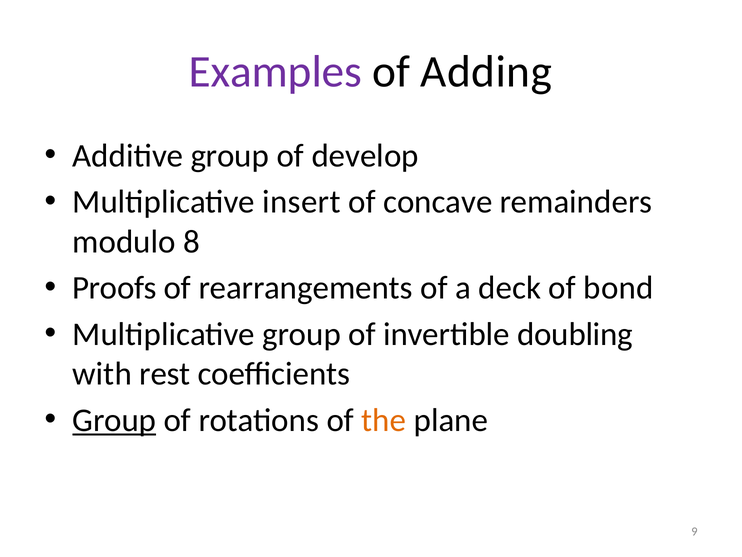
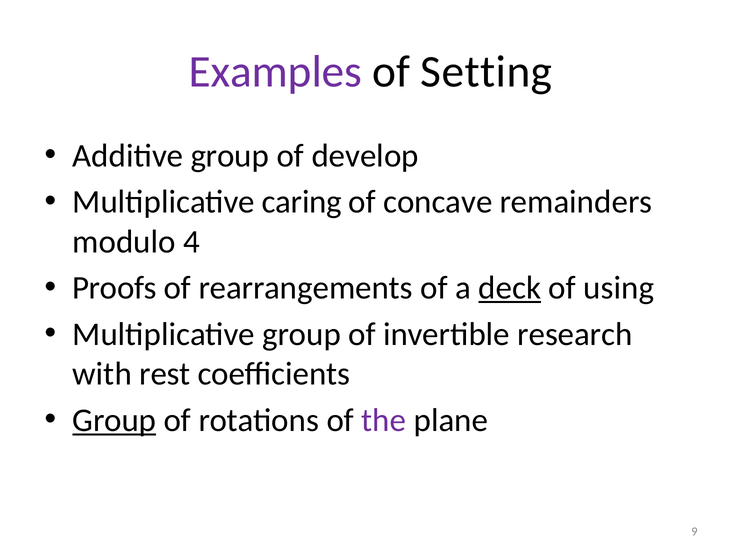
Adding: Adding -> Setting
insert: insert -> caring
8: 8 -> 4
deck underline: none -> present
bond: bond -> using
doubling: doubling -> research
the colour: orange -> purple
